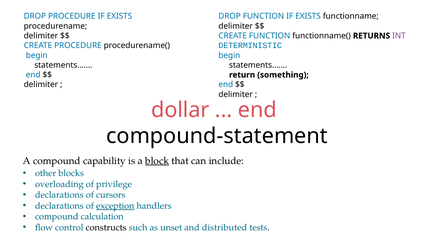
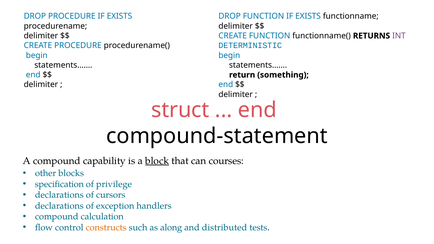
dollar: dollar -> struct
include: include -> courses
overloading: overloading -> specification
exception underline: present -> none
constructs colour: black -> orange
unset: unset -> along
